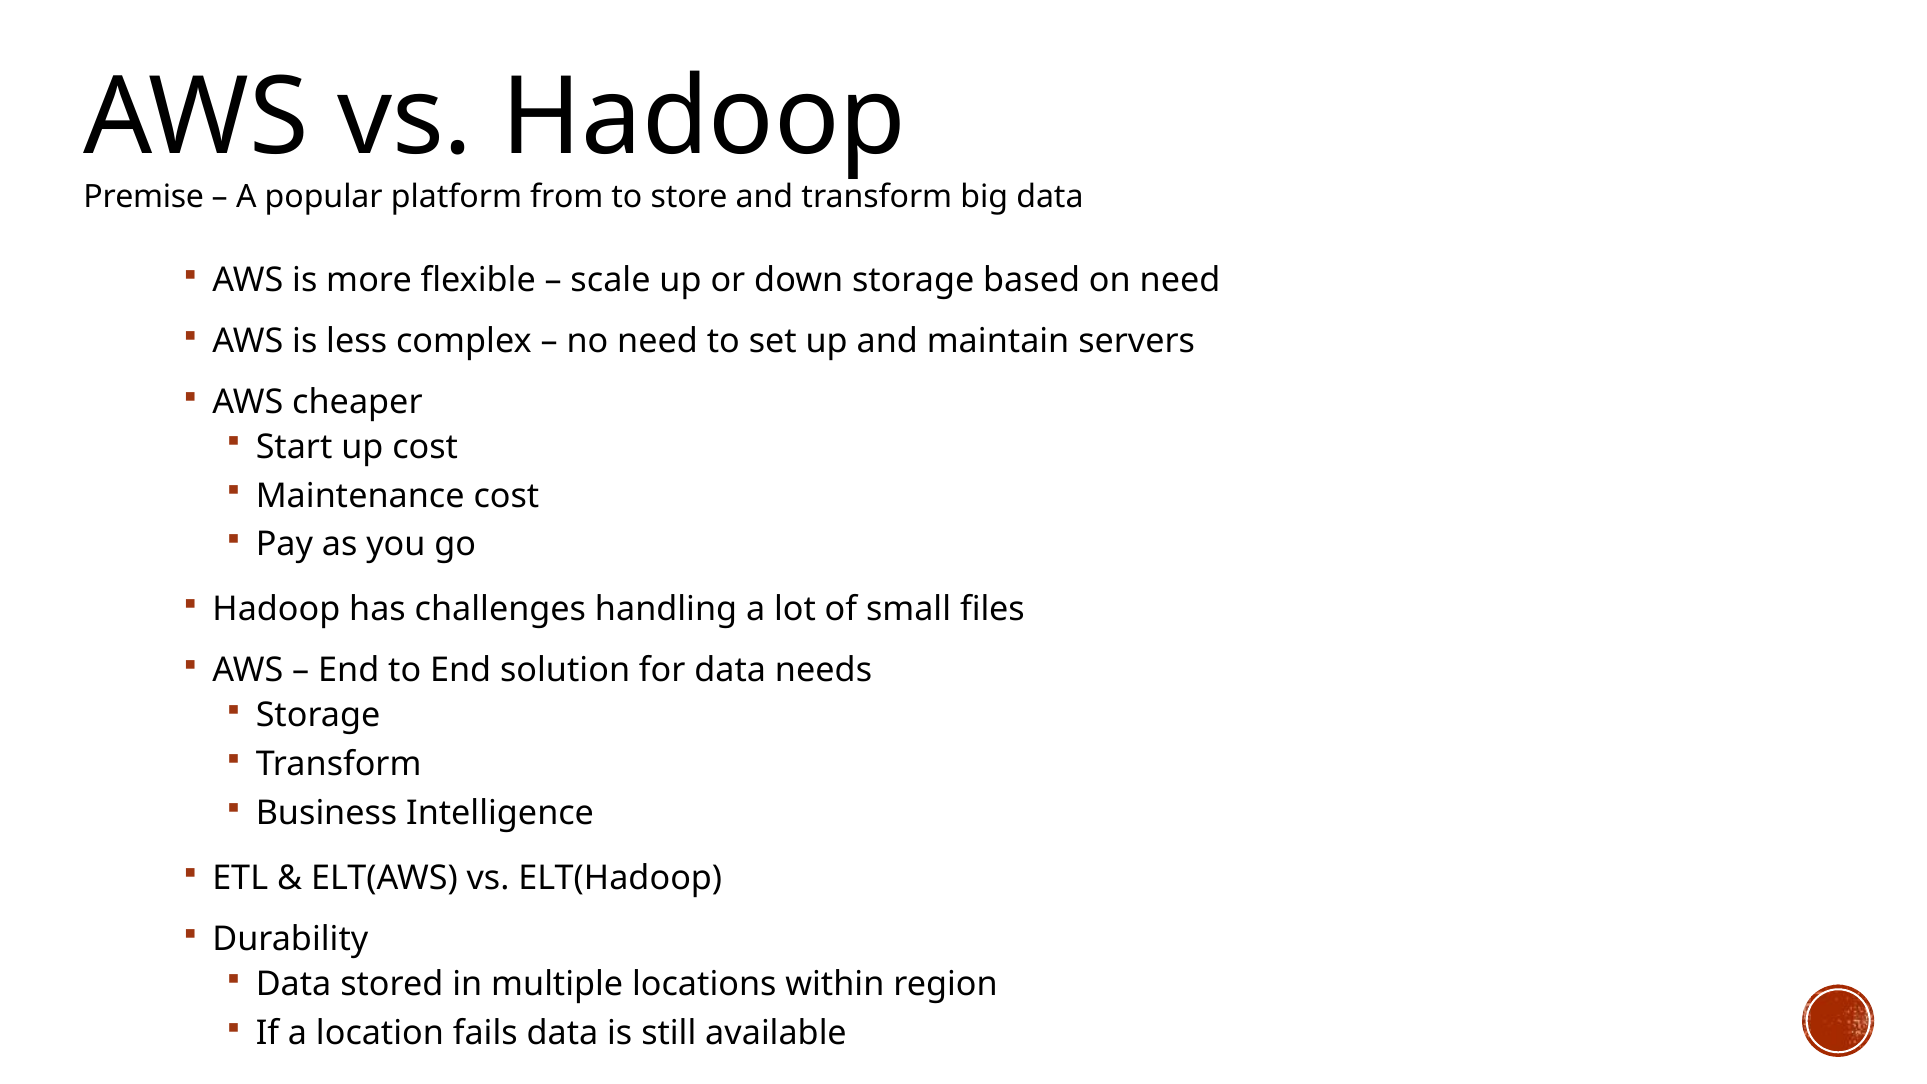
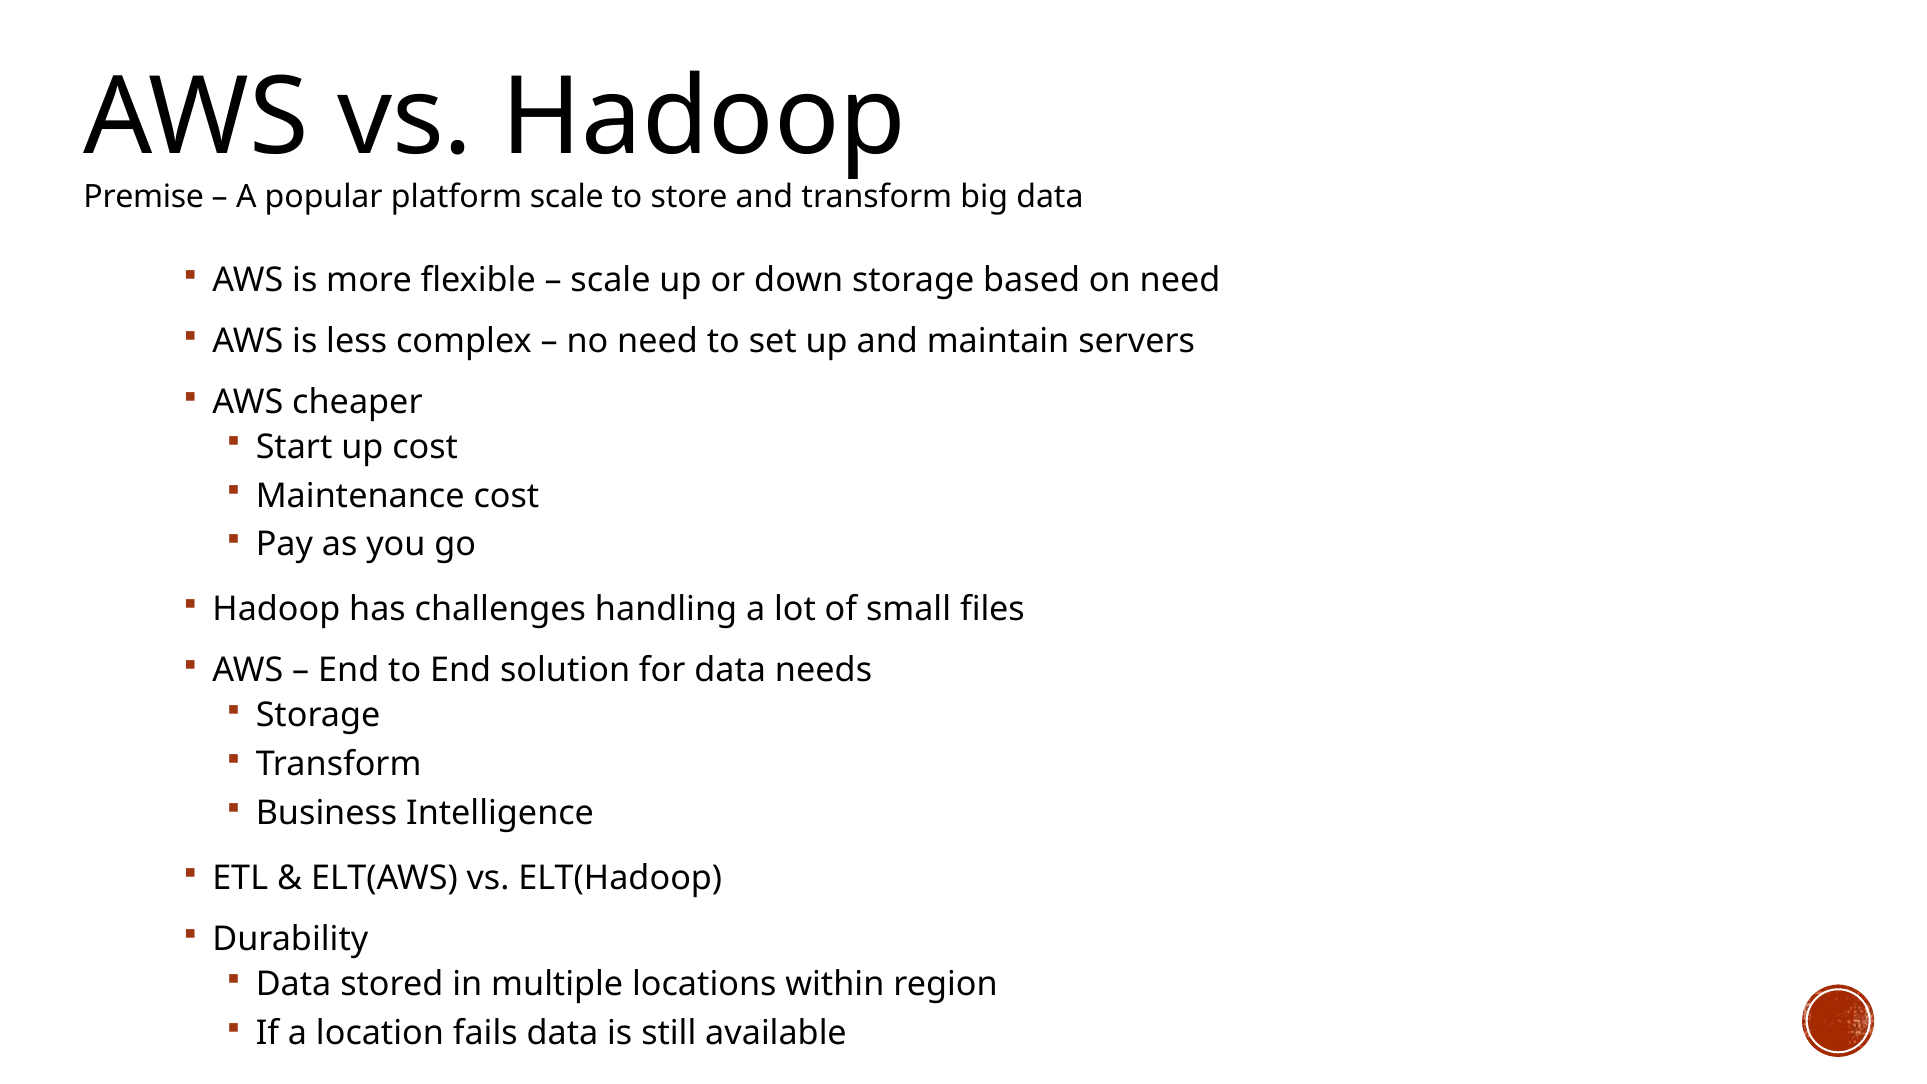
platform from: from -> scale
